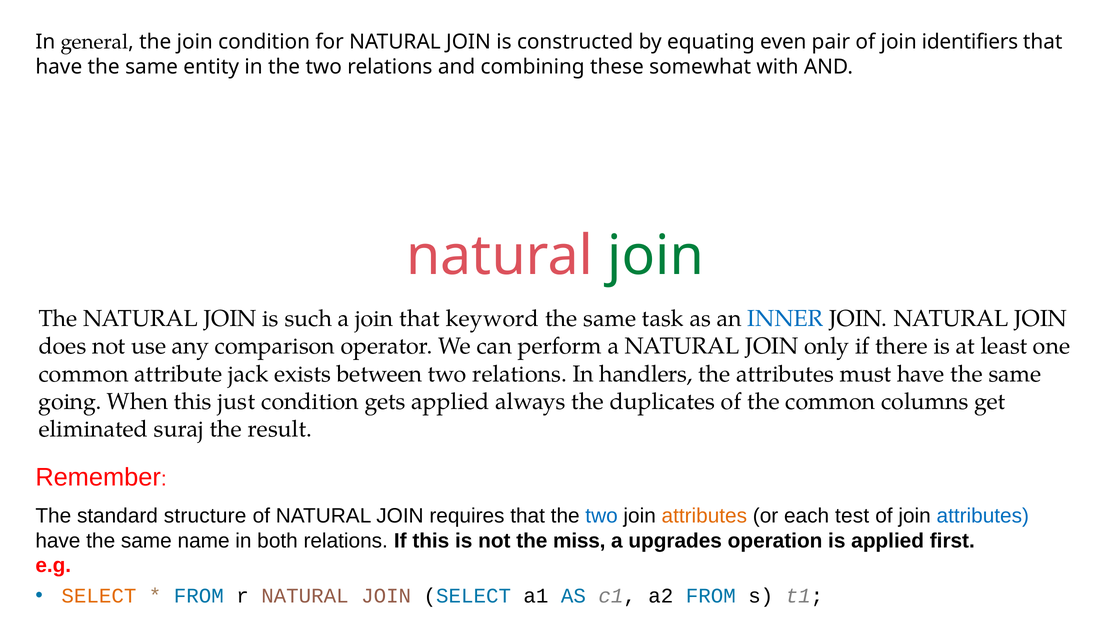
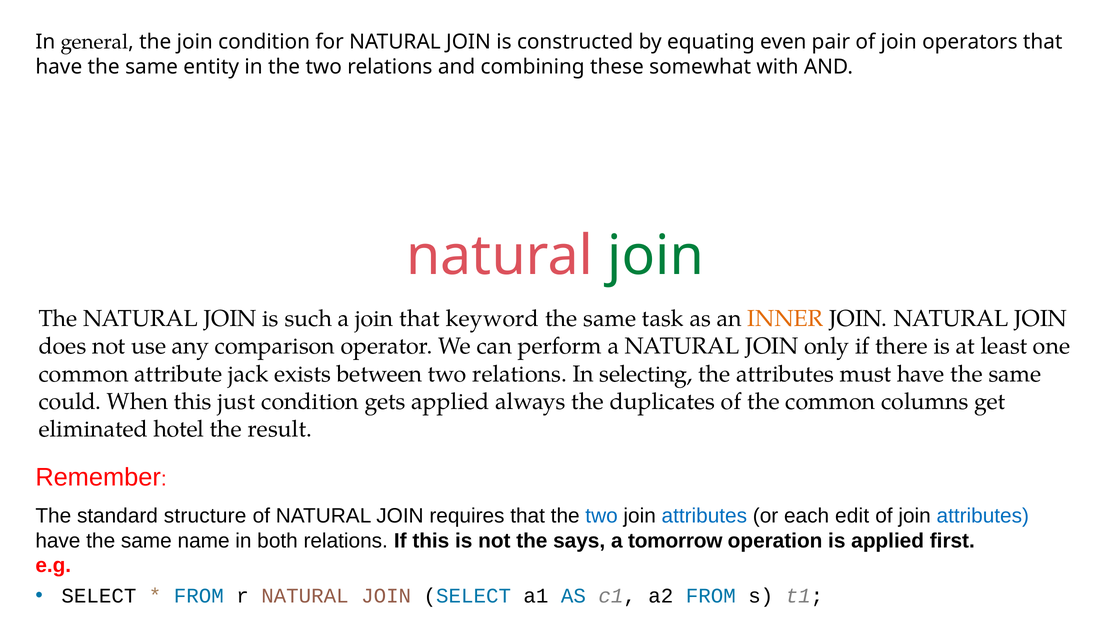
identifiers: identifiers -> operators
INNER colour: blue -> orange
handlers: handlers -> selecting
going: going -> could
suraj: suraj -> hotel
attributes at (704, 516) colour: orange -> blue
test: test -> edit
miss: miss -> says
upgrades: upgrades -> tomorrow
SELECT at (99, 596) colour: orange -> black
